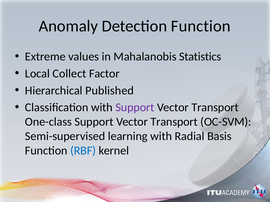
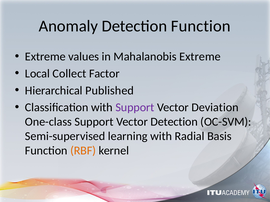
Mahalanobis Statistics: Statistics -> Extreme
Transport at (215, 108): Transport -> Deviation
One-class Support Vector Transport: Transport -> Detection
RBF colour: blue -> orange
